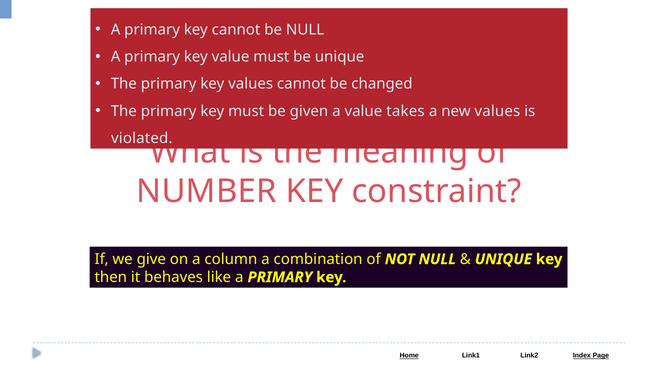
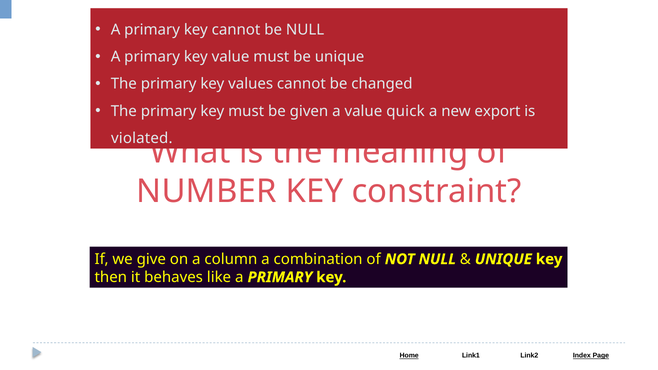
takes: takes -> quick
new values: values -> export
